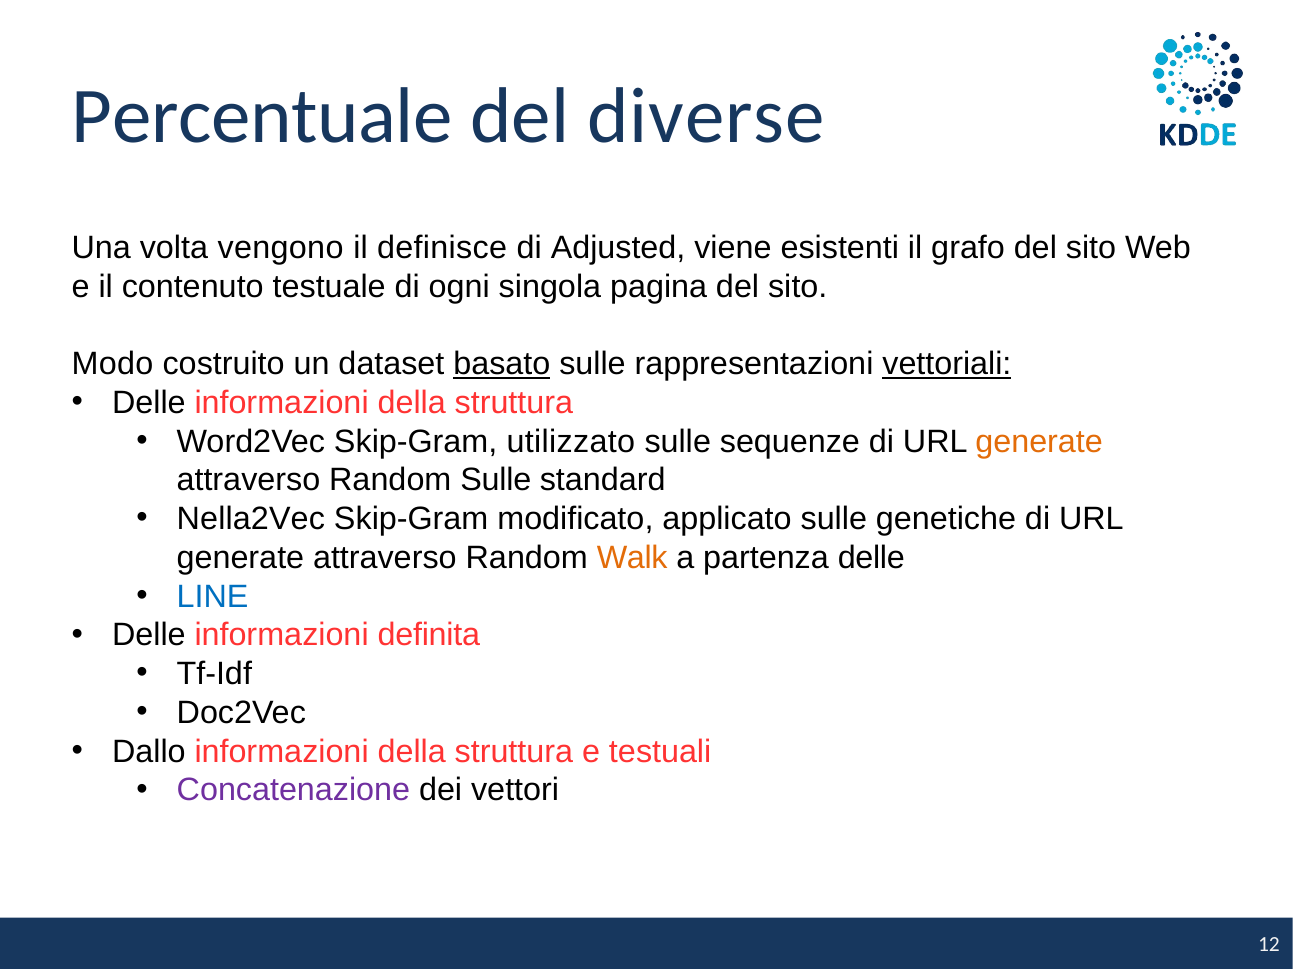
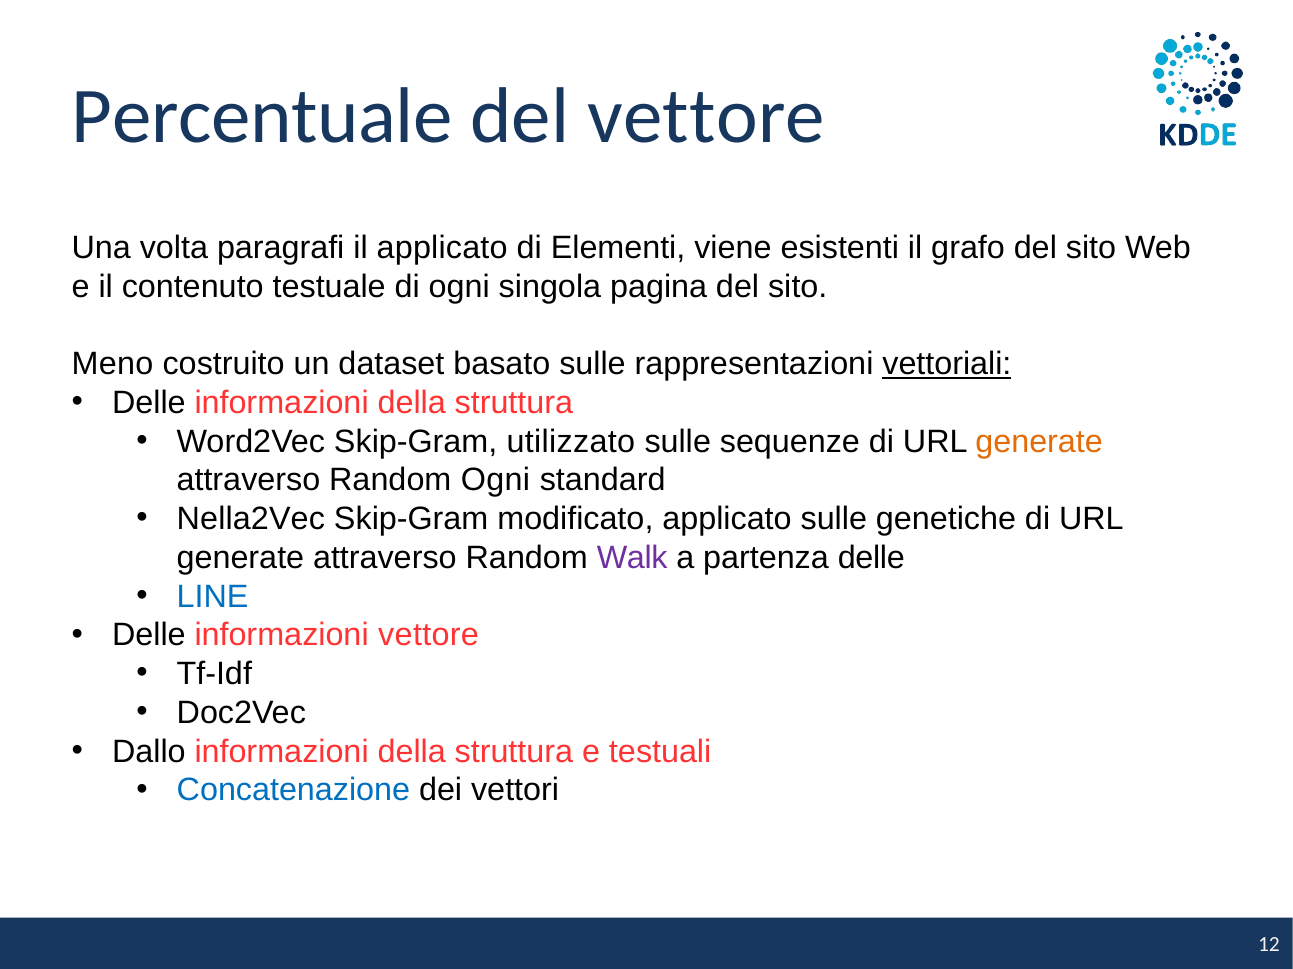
del diverse: diverse -> vettore
vengono: vengono -> paragrafi
il definisce: definisce -> applicato
Adjusted: Adjusted -> Elementi
Modo: Modo -> Meno
basato underline: present -> none
Random Sulle: Sulle -> Ogni
Walk colour: orange -> purple
informazioni definita: definita -> vettore
Concatenazione colour: purple -> blue
